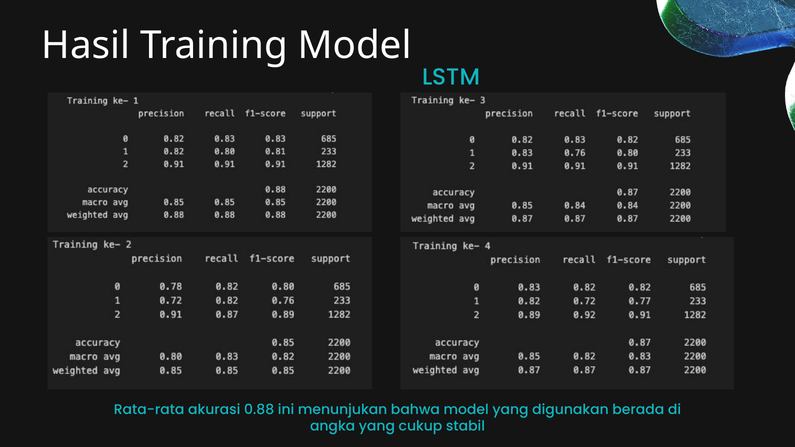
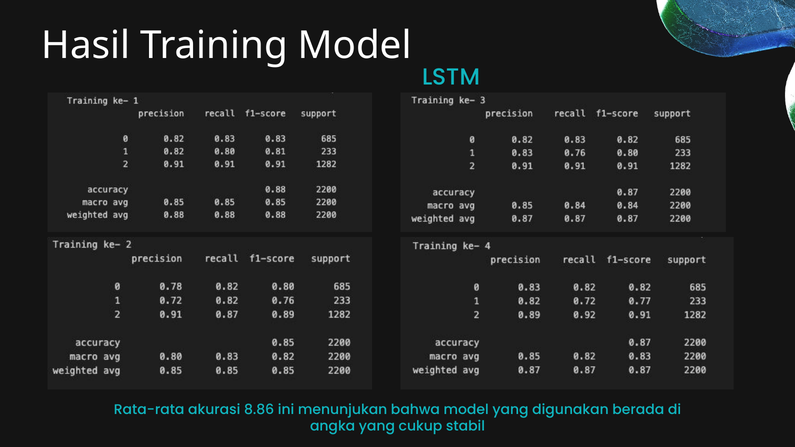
0.88: 0.88 -> 8.86
